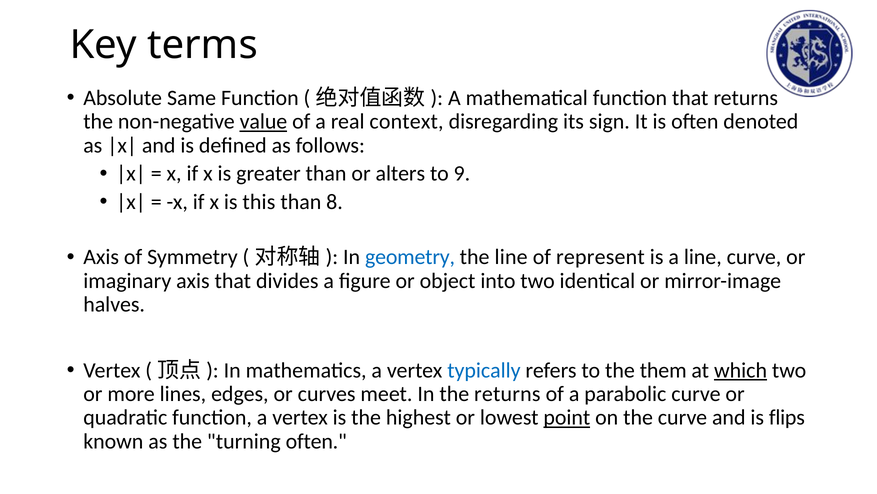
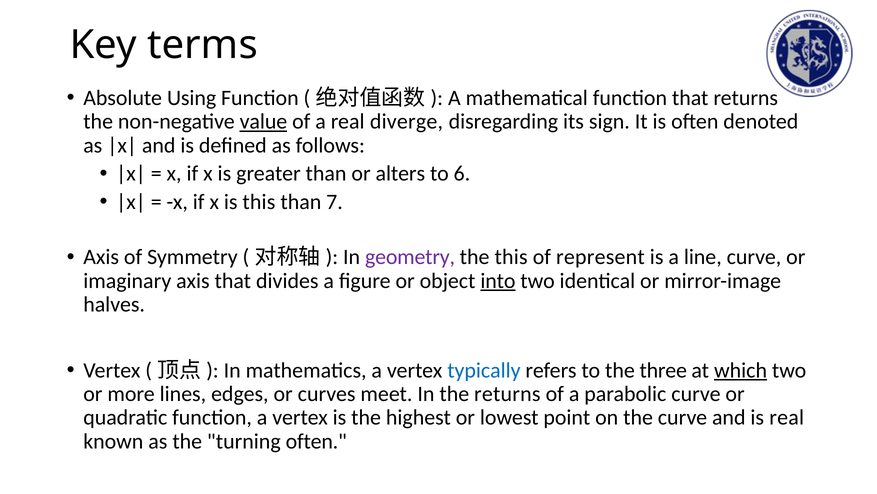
Same: Same -> Using
context: context -> diverge
9: 9 -> 6
8: 8 -> 7
geometry colour: blue -> purple
the line: line -> this
into underline: none -> present
them: them -> three
point underline: present -> none
is flips: flips -> real
